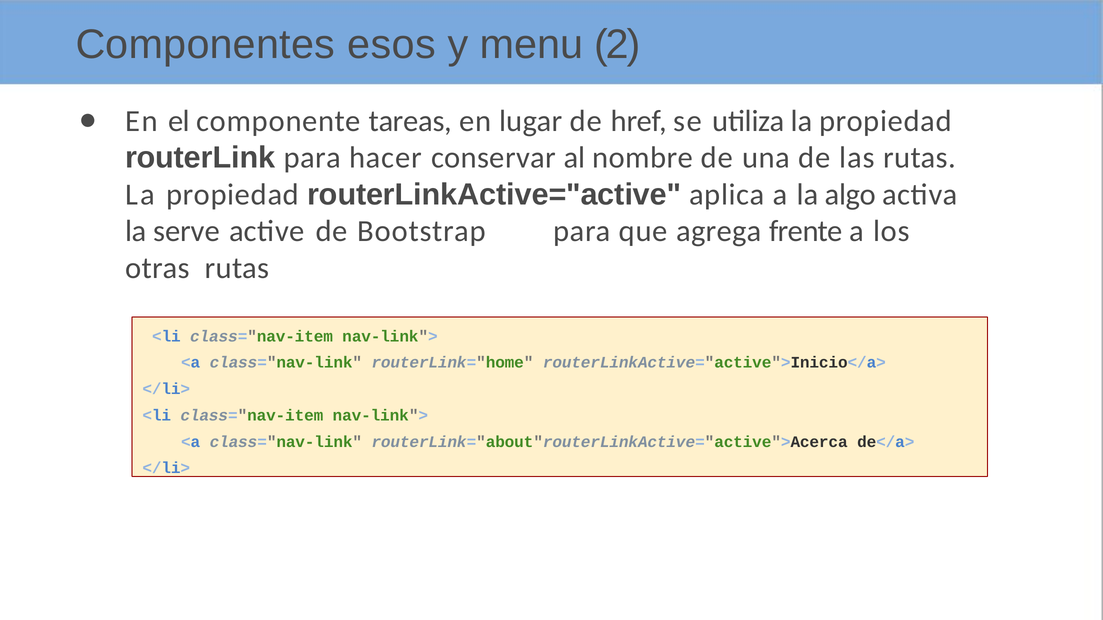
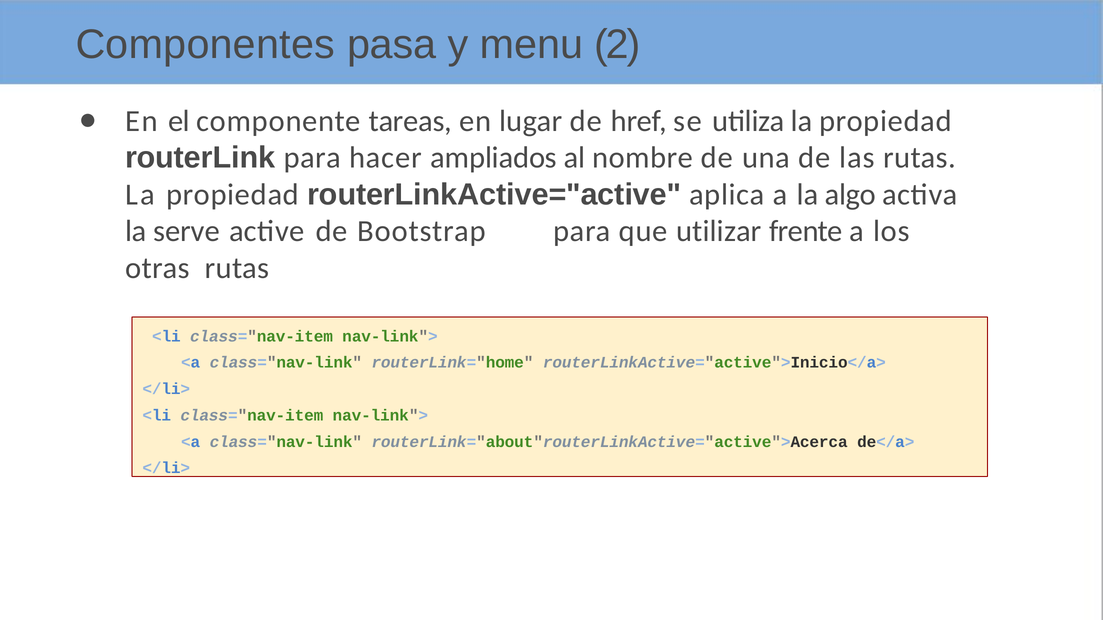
esos: esos -> pasa
conservar: conservar -> ampliados
agrega: agrega -> utilizar
